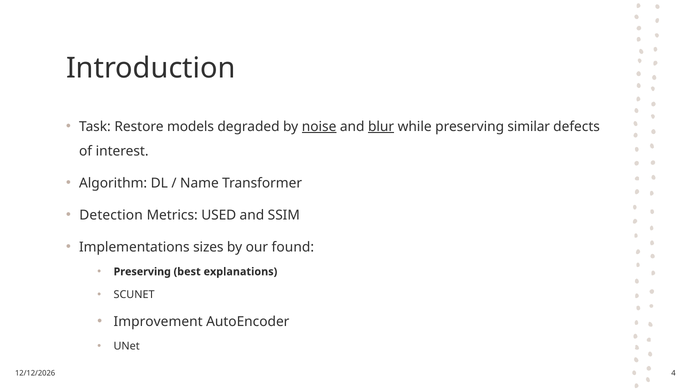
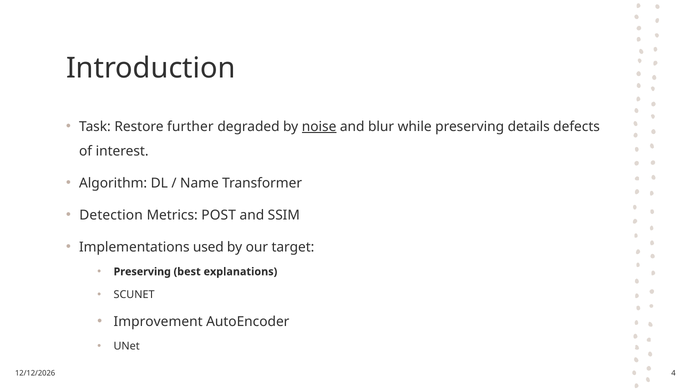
models: models -> further
blur underline: present -> none
similar: similar -> details
USED: USED -> POST
sizes: sizes -> used
found: found -> target
